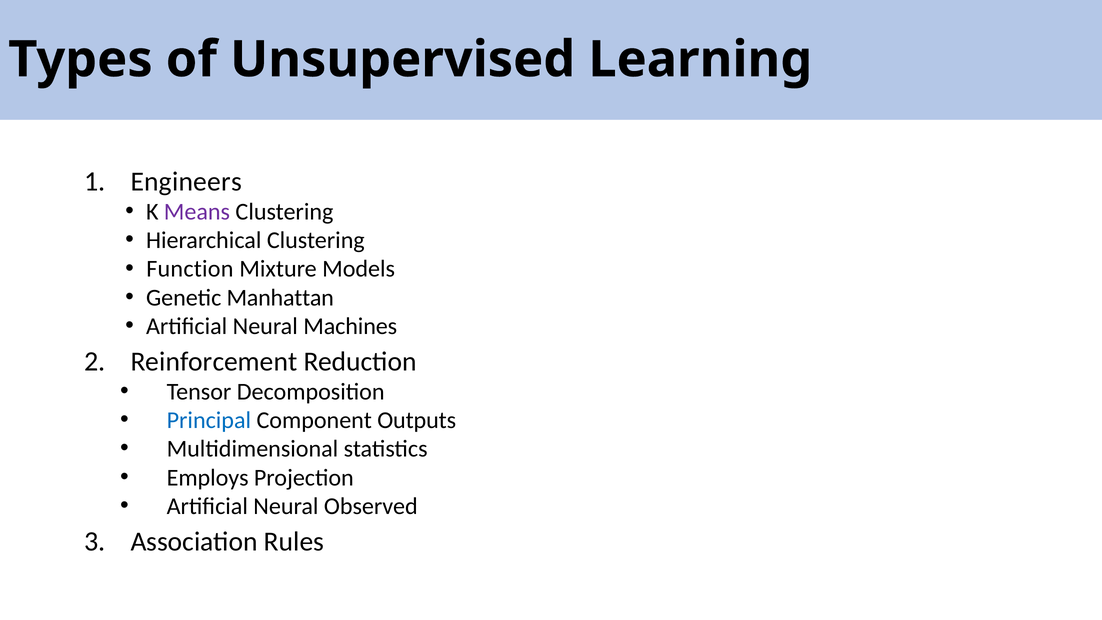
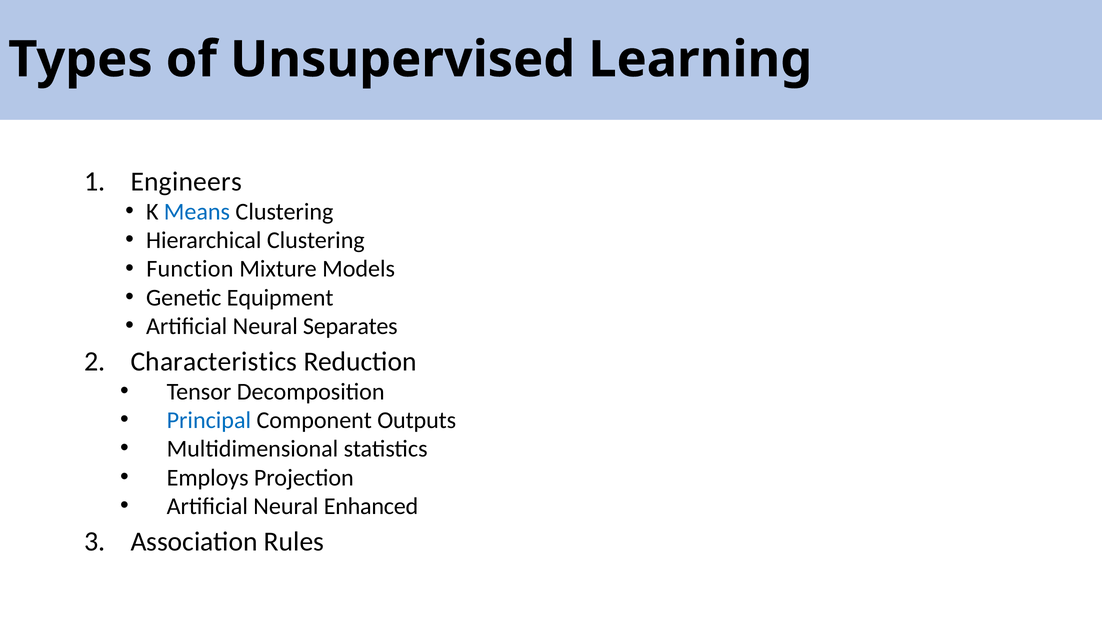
Means colour: purple -> blue
Manhattan: Manhattan -> Equipment
Machines: Machines -> Separates
Reinforcement: Reinforcement -> Characteristics
Observed: Observed -> Enhanced
